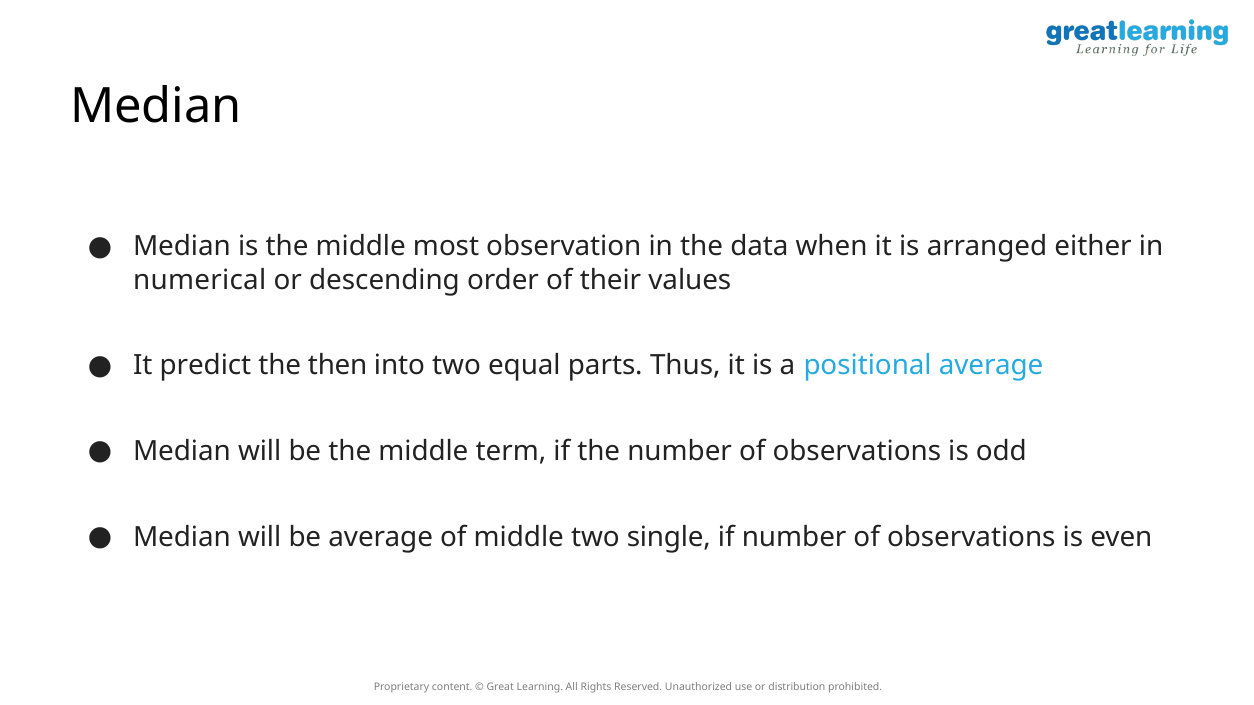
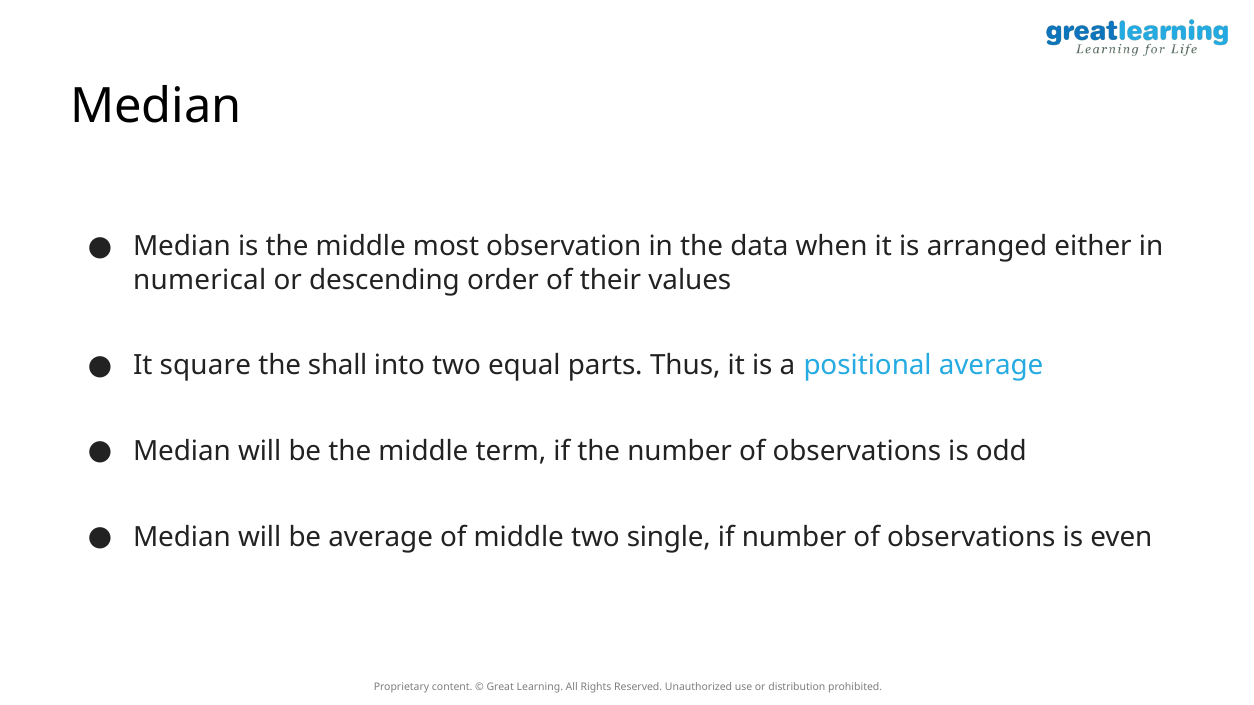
predict: predict -> square
then: then -> shall
